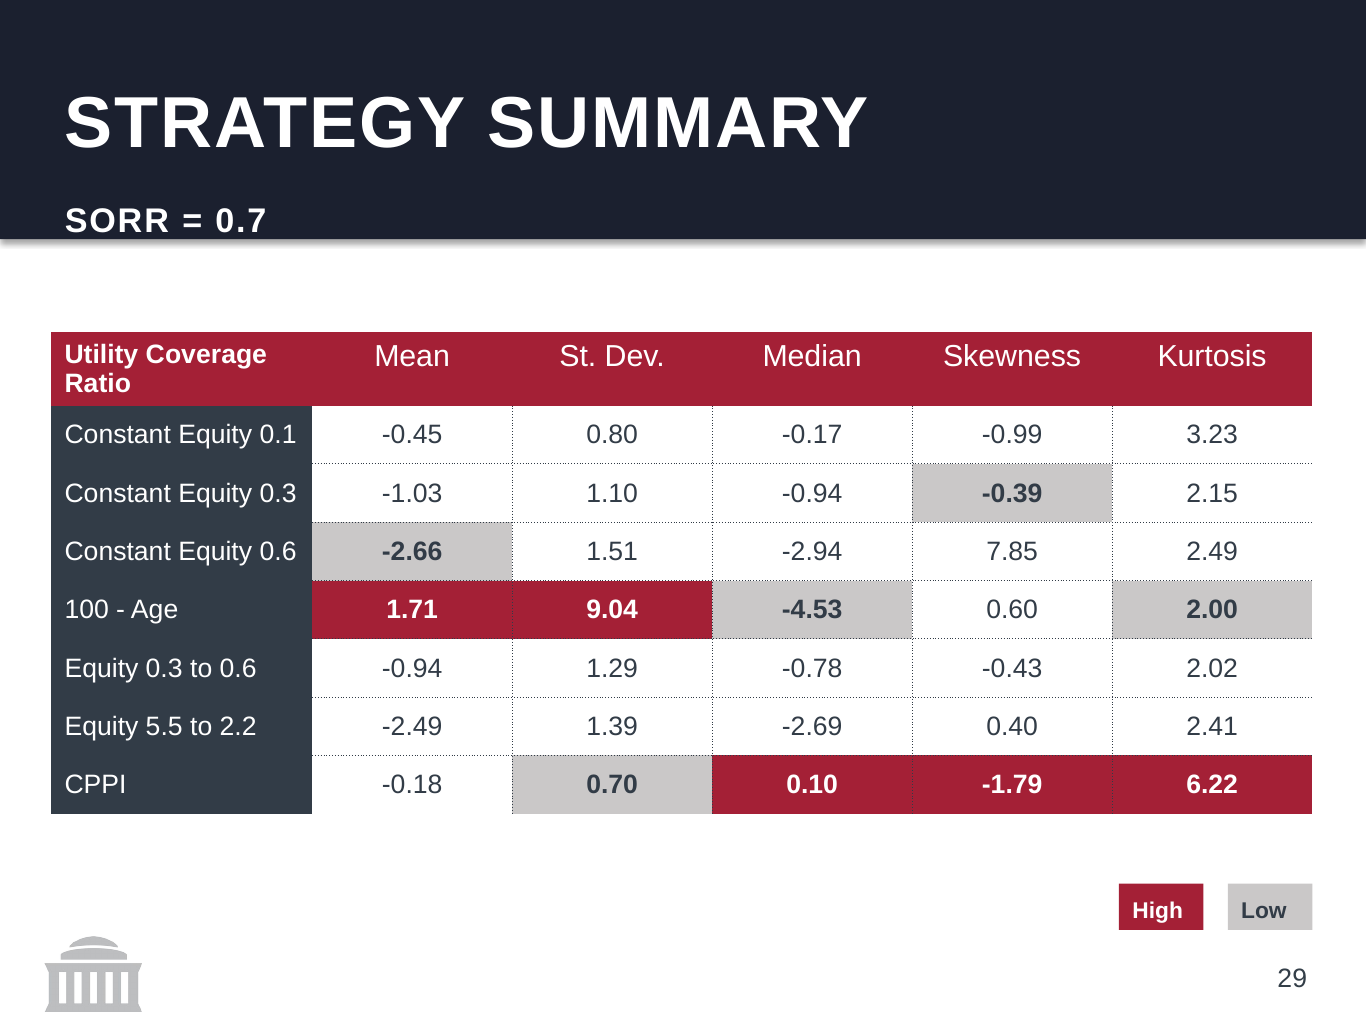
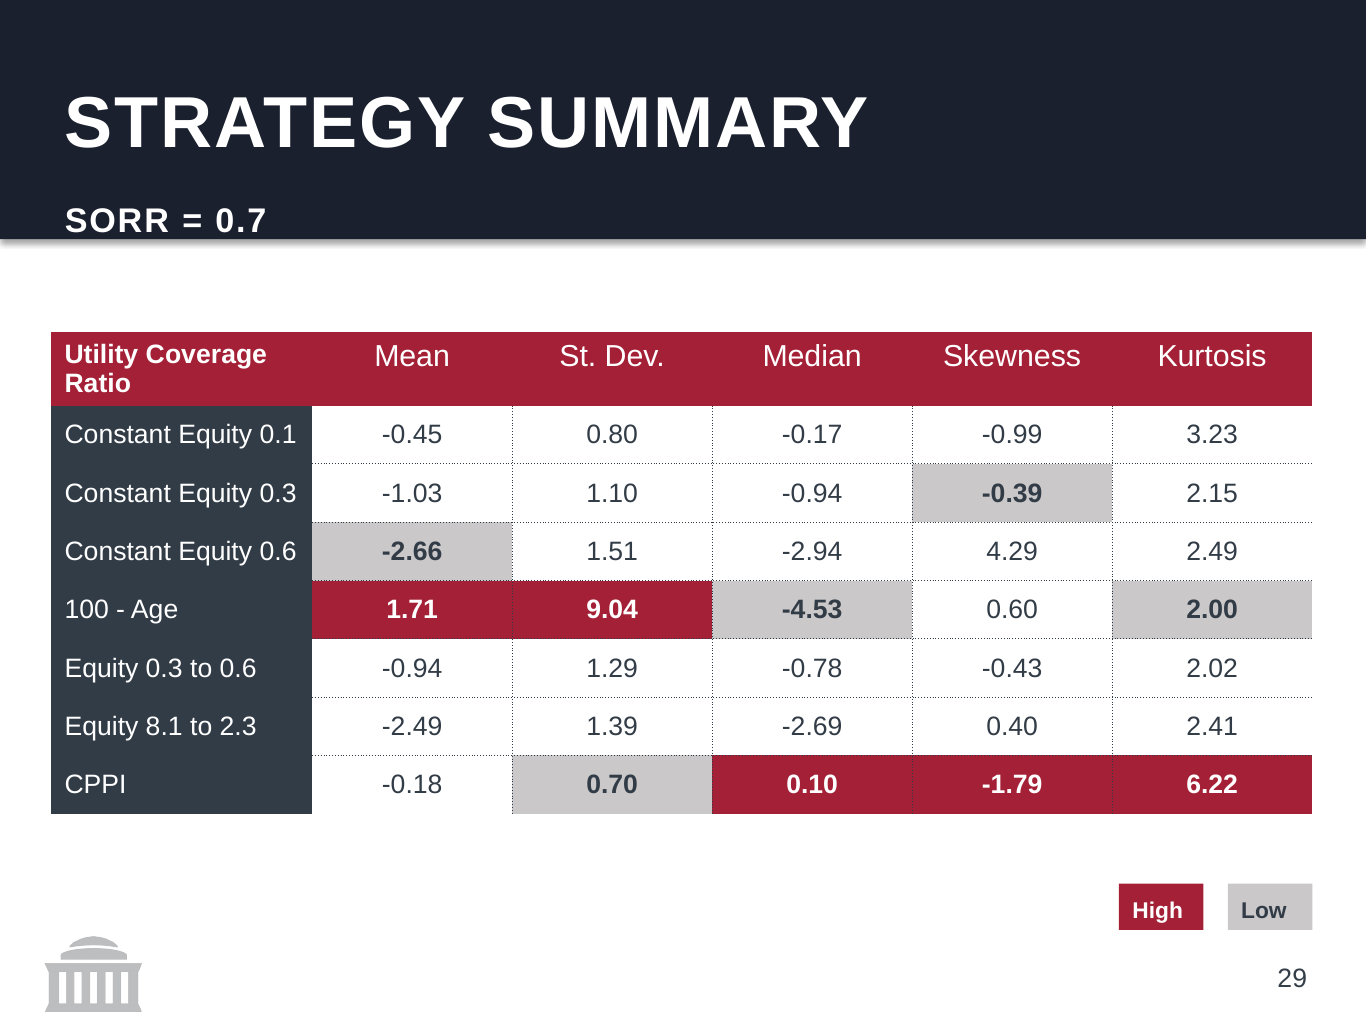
7.85: 7.85 -> 4.29
5.5: 5.5 -> 8.1
2.2: 2.2 -> 2.3
